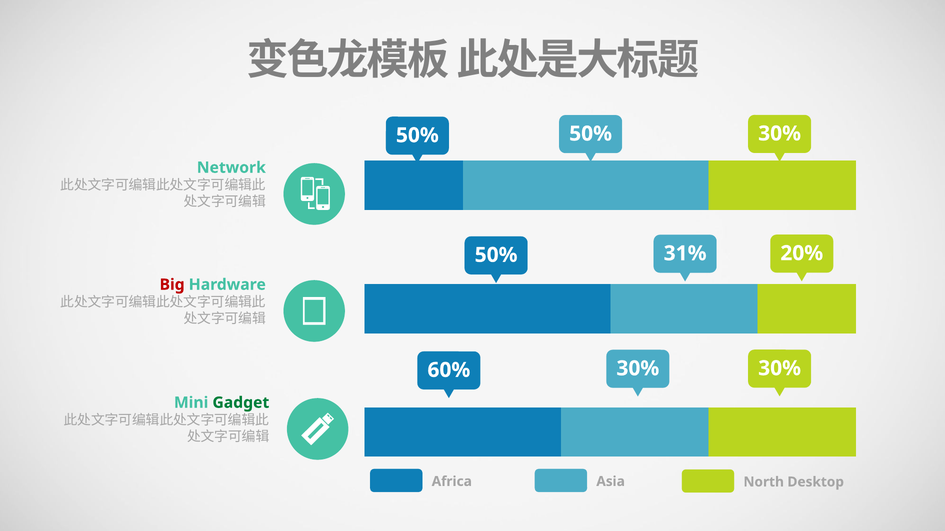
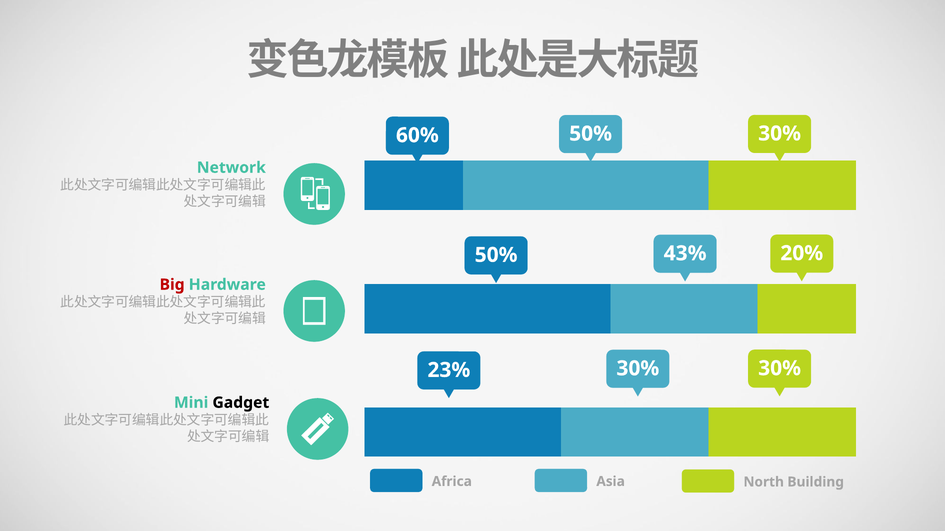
50% at (417, 135): 50% -> 60%
31%: 31% -> 43%
60%: 60% -> 23%
Gadget colour: green -> black
Desktop: Desktop -> Building
